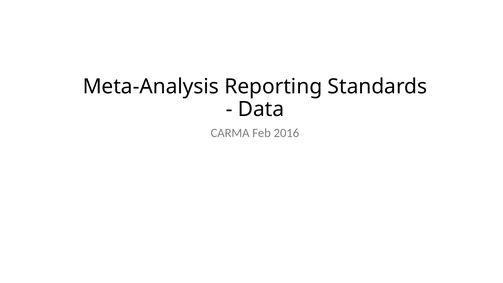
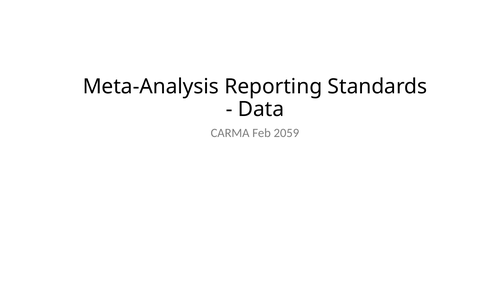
2016: 2016 -> 2059
